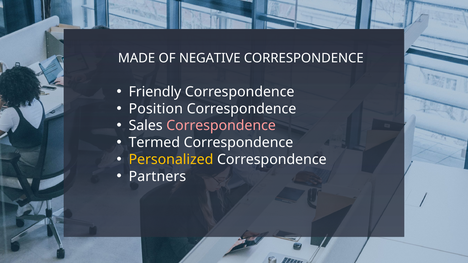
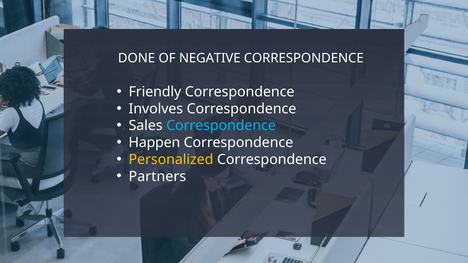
MADE: MADE -> DONE
Position: Position -> Involves
Correspondence at (221, 126) colour: pink -> light blue
Termed: Termed -> Happen
